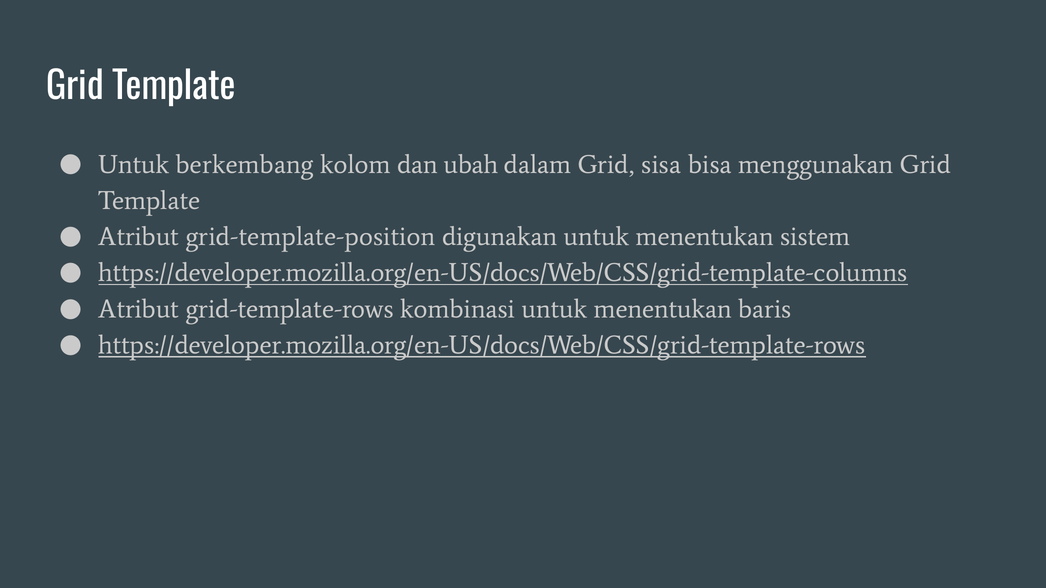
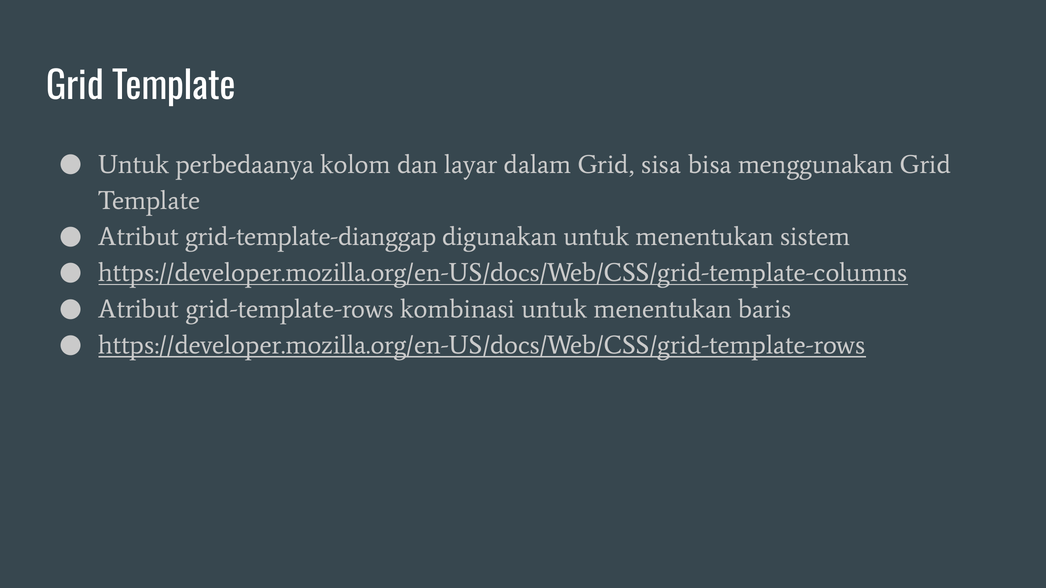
berkembang: berkembang -> perbedaanya
ubah: ubah -> layar
grid-template-position: grid-template-position -> grid-template-dianggap
